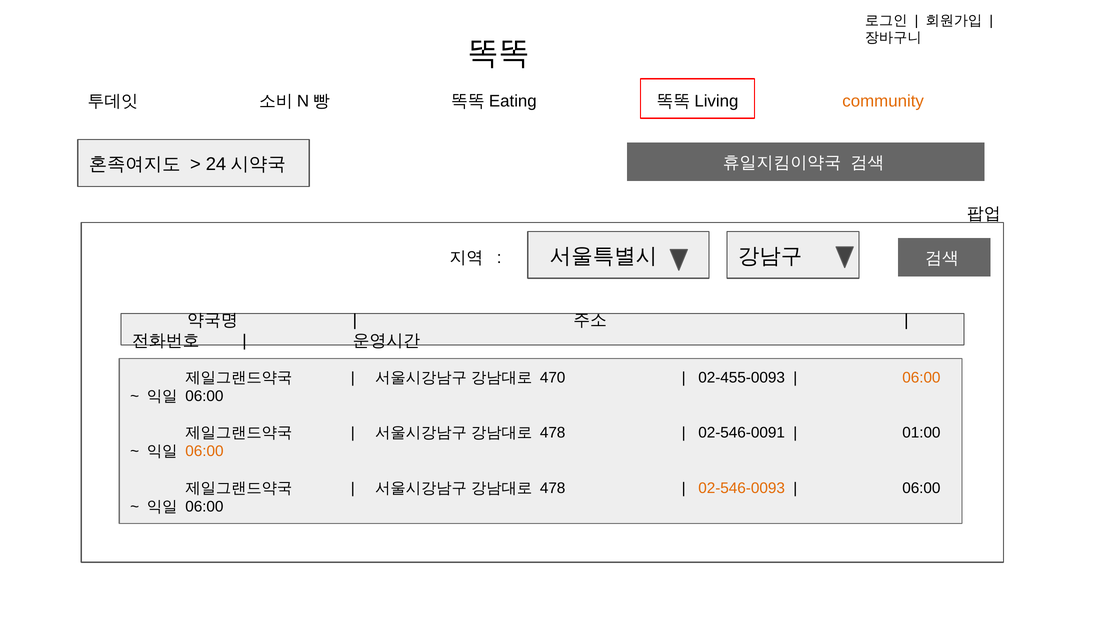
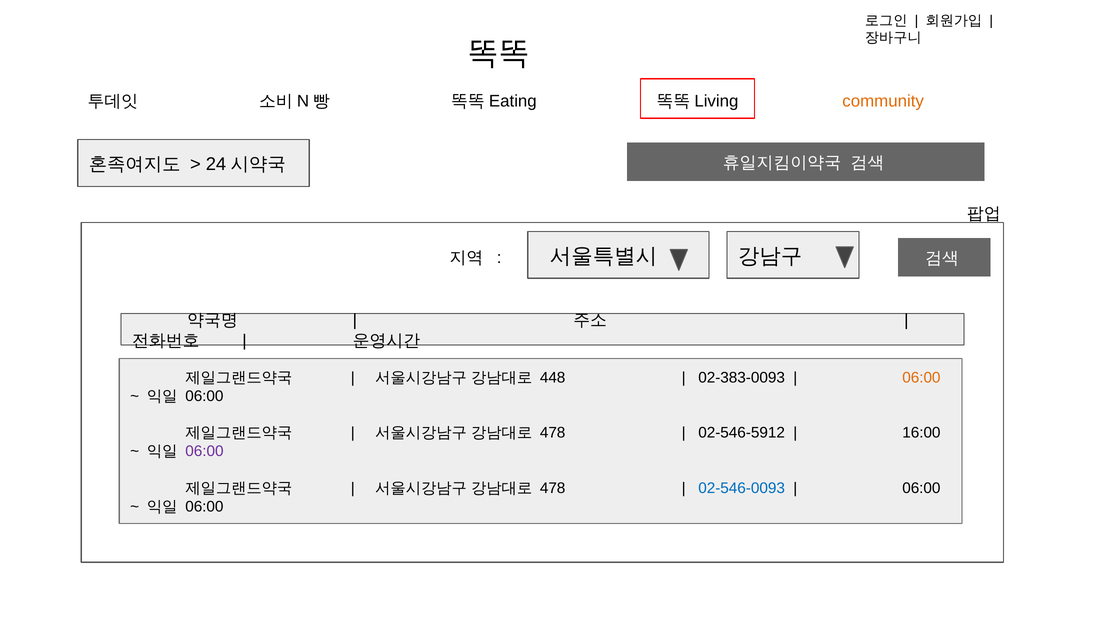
470: 470 -> 448
02-455-0093: 02-455-0093 -> 02-383-0093
02-546-0091: 02-546-0091 -> 02-546-5912
01:00: 01:00 -> 16:00
06:00 at (204, 452) colour: orange -> purple
02-546-0093 colour: orange -> blue
